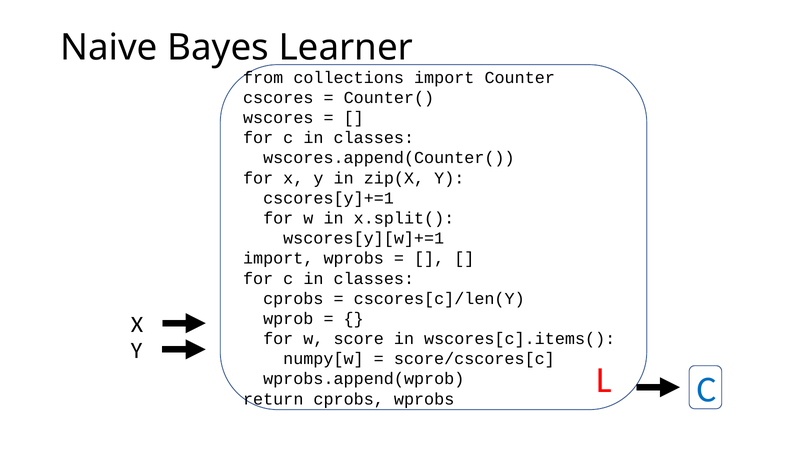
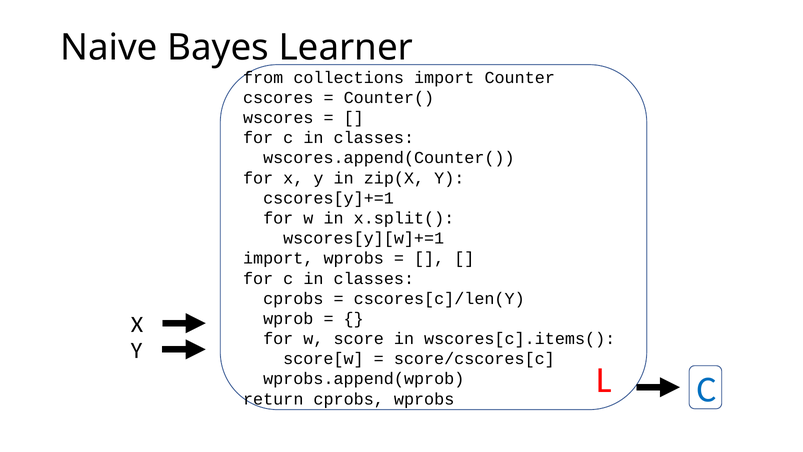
numpy[w: numpy[w -> score[w
